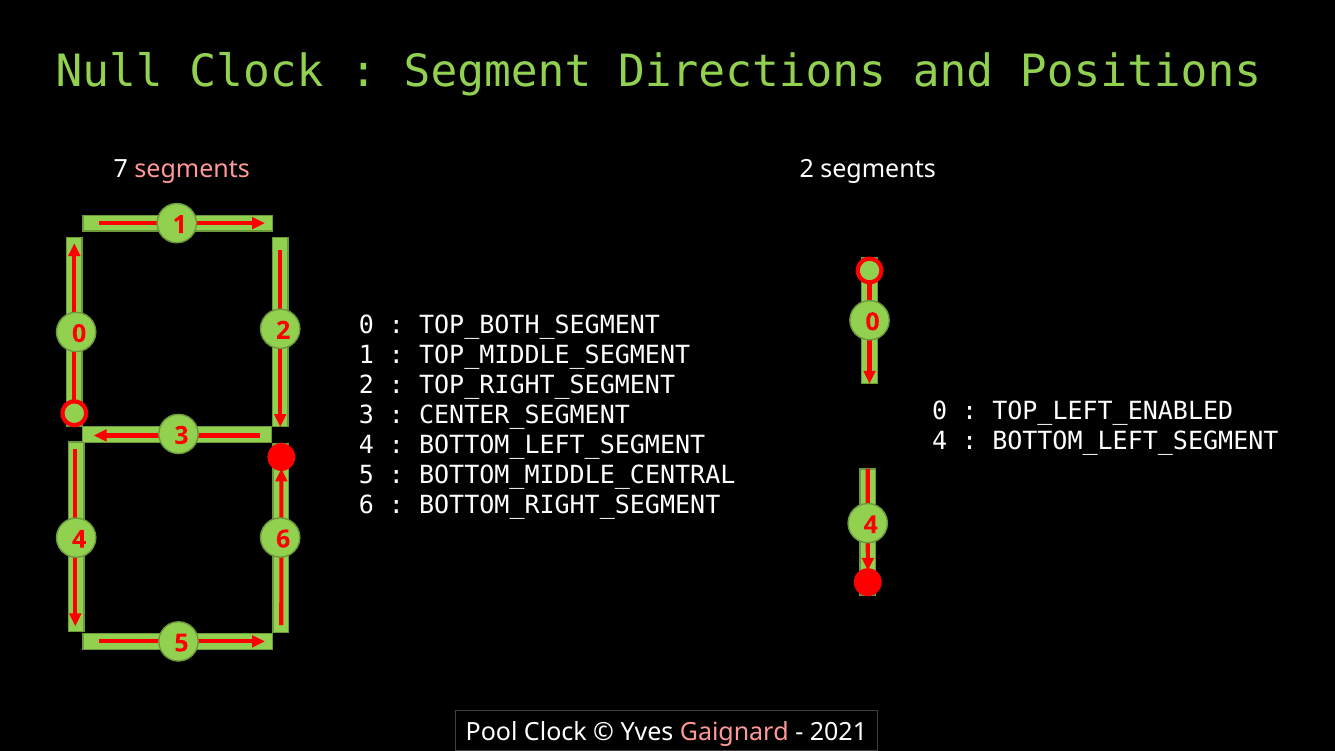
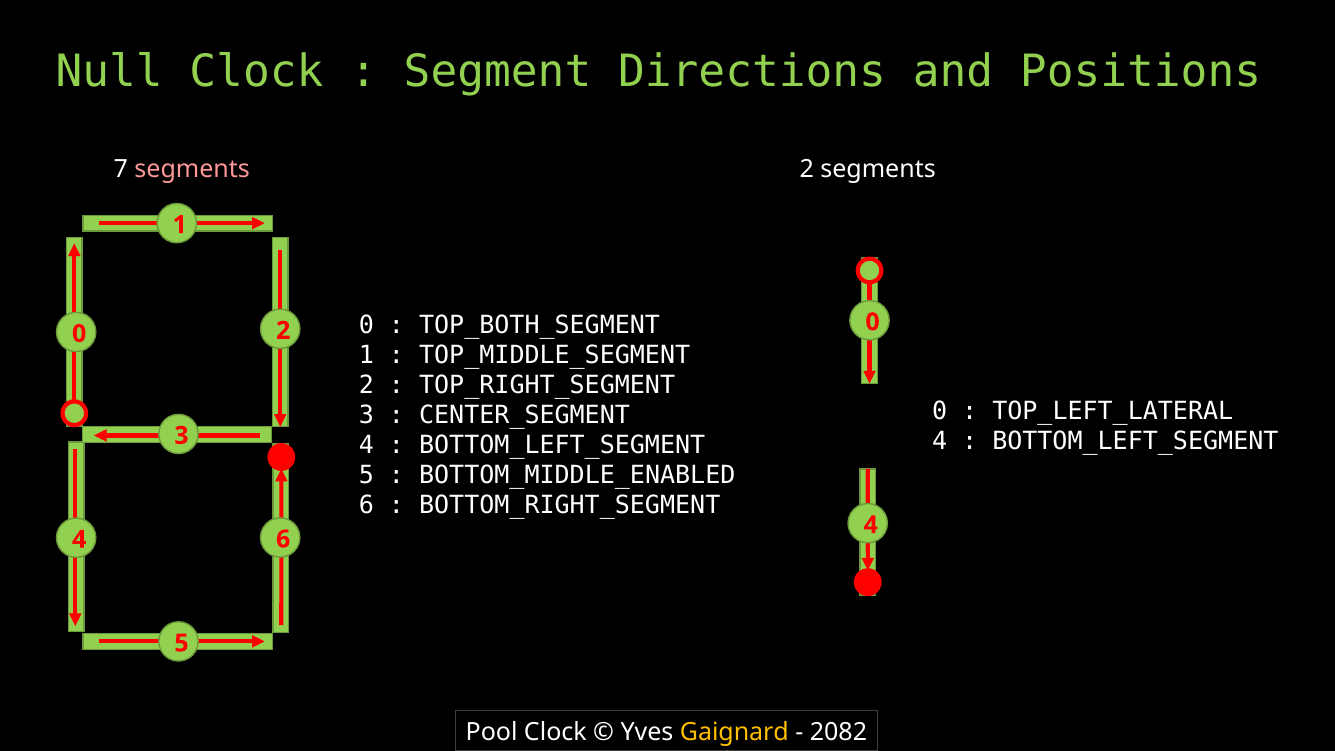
TOP_LEFT_ENABLED: TOP_LEFT_ENABLED -> TOP_LEFT_LATERAL
BOTTOM_MIDDLE_CENTRAL: BOTTOM_MIDDLE_CENTRAL -> BOTTOM_MIDDLE_ENABLED
Gaignard colour: pink -> yellow
2021: 2021 -> 2082
